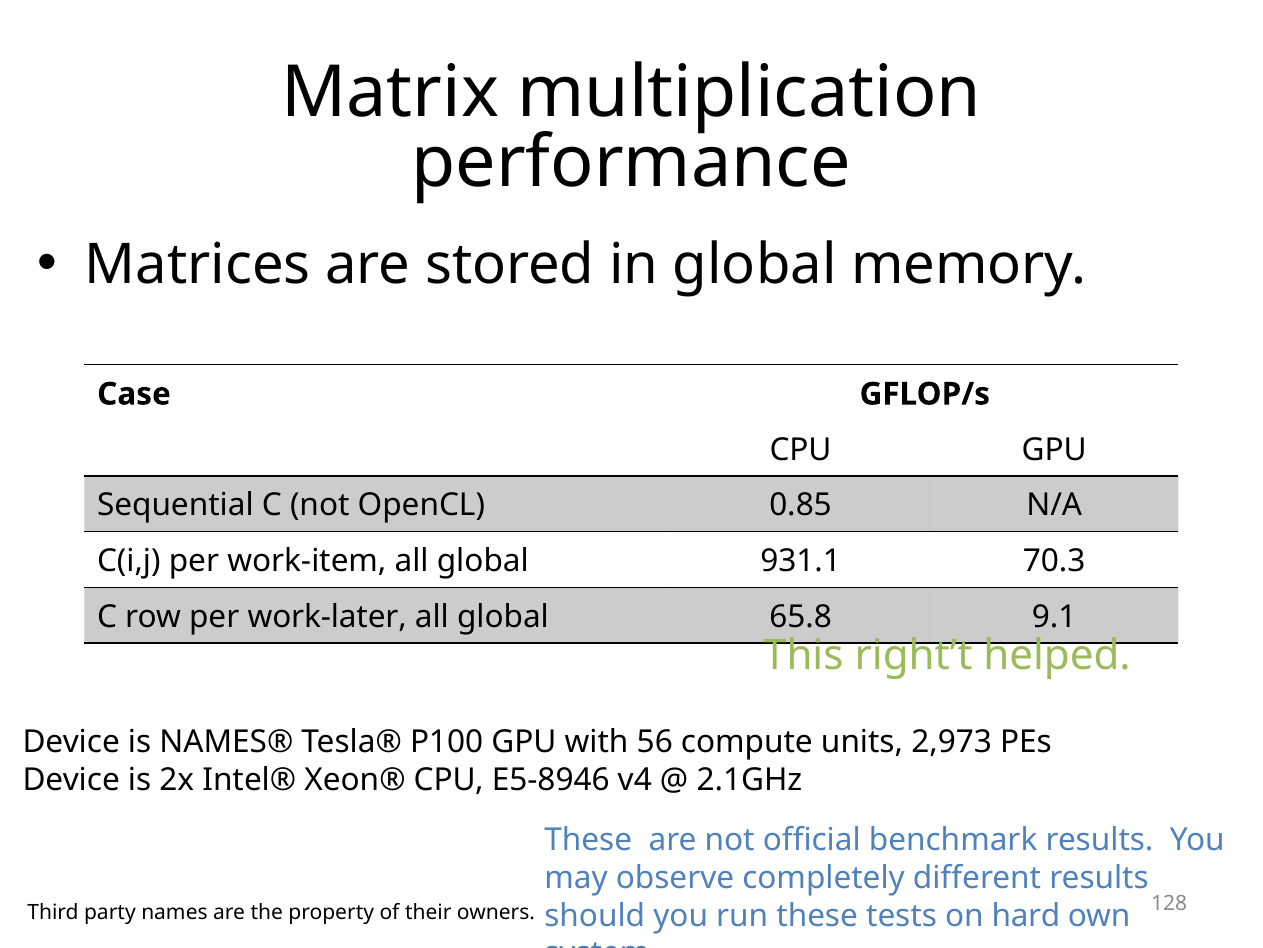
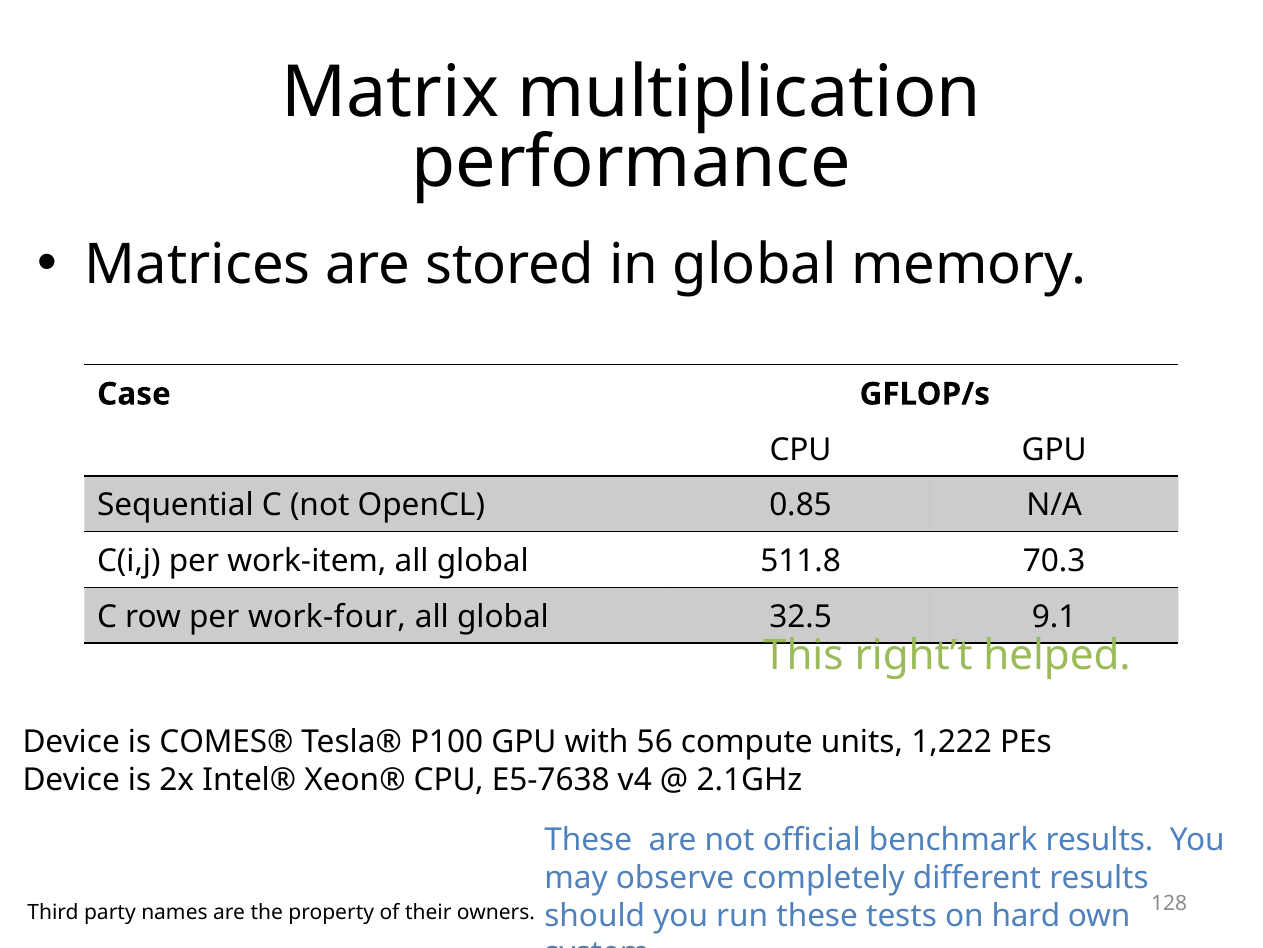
931.1: 931.1 -> 511.8
work-later: work-later -> work-four
65.8: 65.8 -> 32.5
NAMES®: NAMES® -> COMES®
2,973: 2,973 -> 1,222
E5-8946: E5-8946 -> E5-7638
